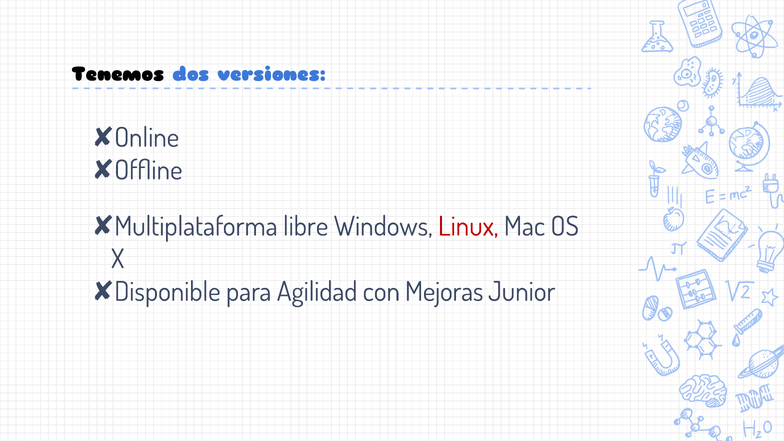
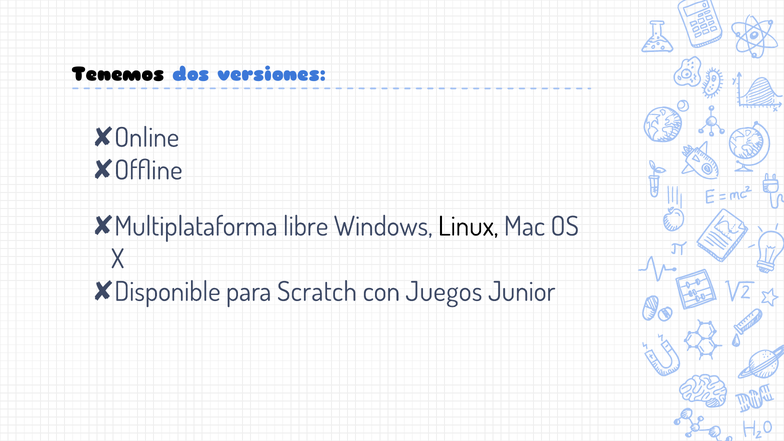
Linux colour: red -> black
Agilidad: Agilidad -> Scratch
Mejoras: Mejoras -> Juegos
